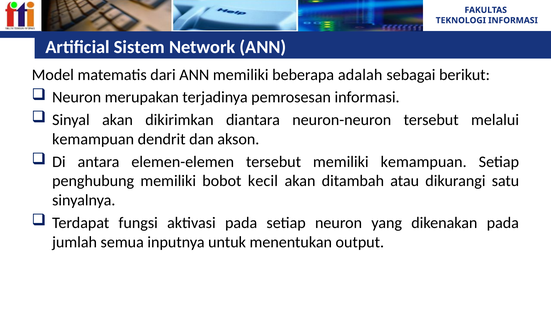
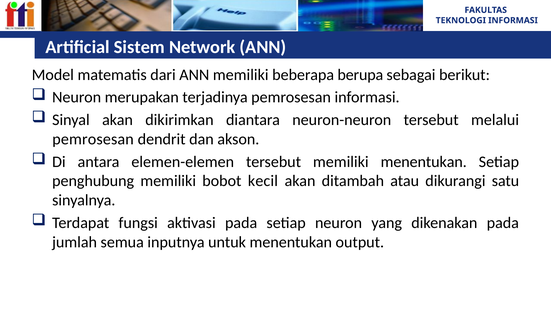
adalah: adalah -> berupa
kemampuan at (93, 139): kemampuan -> pemrosesan
memiliki kemampuan: kemampuan -> menentukan
